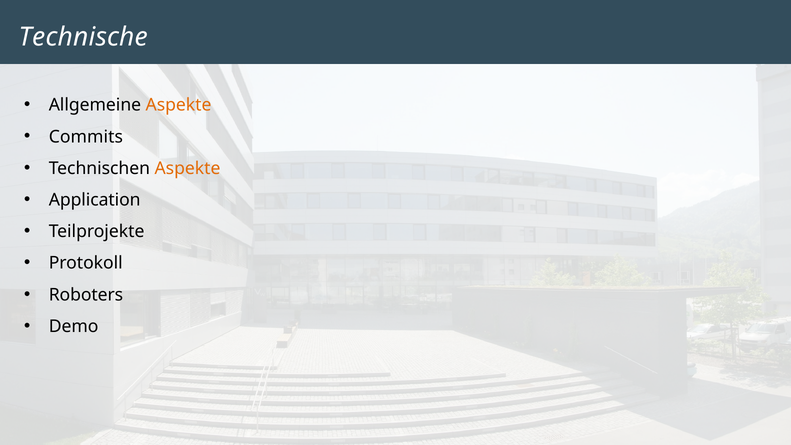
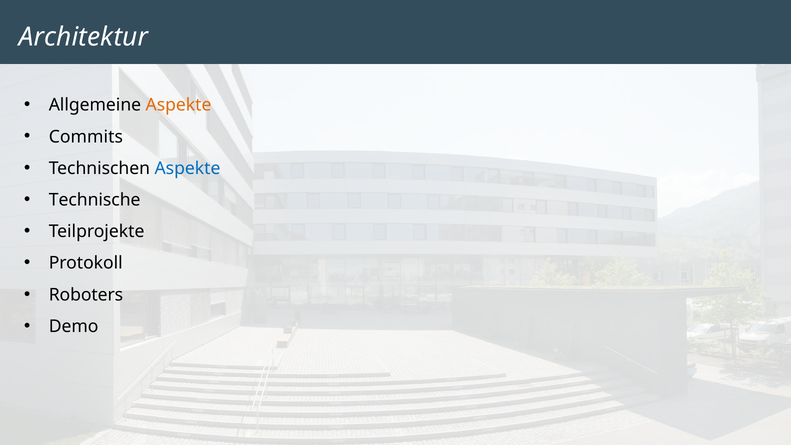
Technische: Technische -> Architektur
Aspekte at (187, 168) colour: orange -> blue
Application: Application -> Technische
